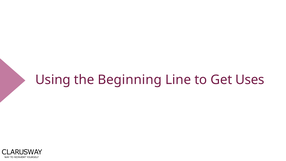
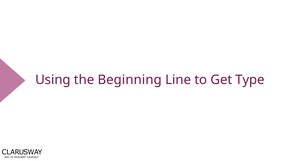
Uses: Uses -> Type
